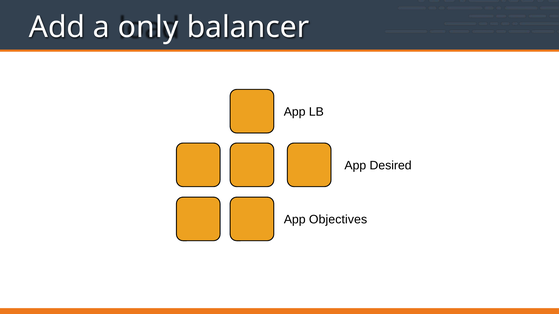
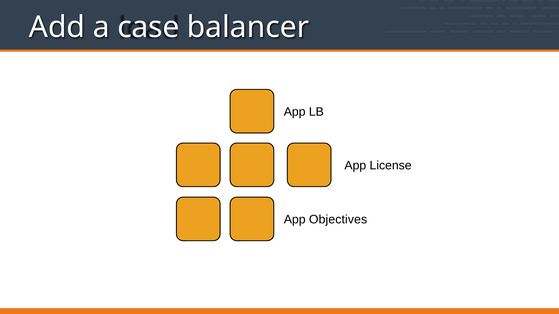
only: only -> case
Desired: Desired -> License
